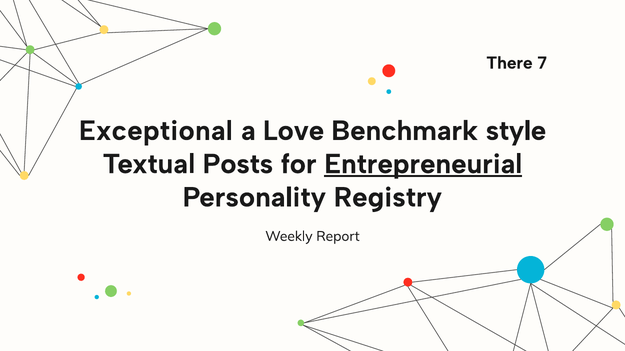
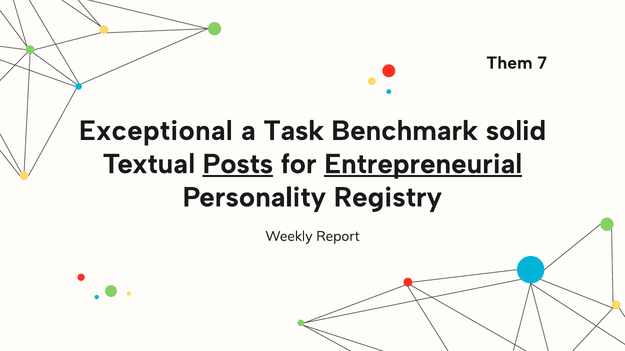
There: There -> Them
Love: Love -> Task
style: style -> solid
Posts underline: none -> present
